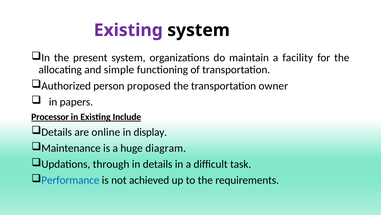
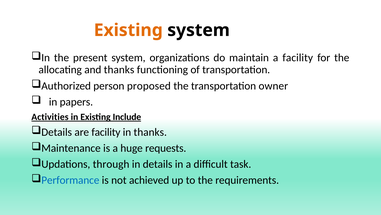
Existing at (128, 30) colour: purple -> orange
and simple: simple -> thanks
Processor: Processor -> Activities
are online: online -> facility
in display: display -> thanks
diagram: diagram -> requests
